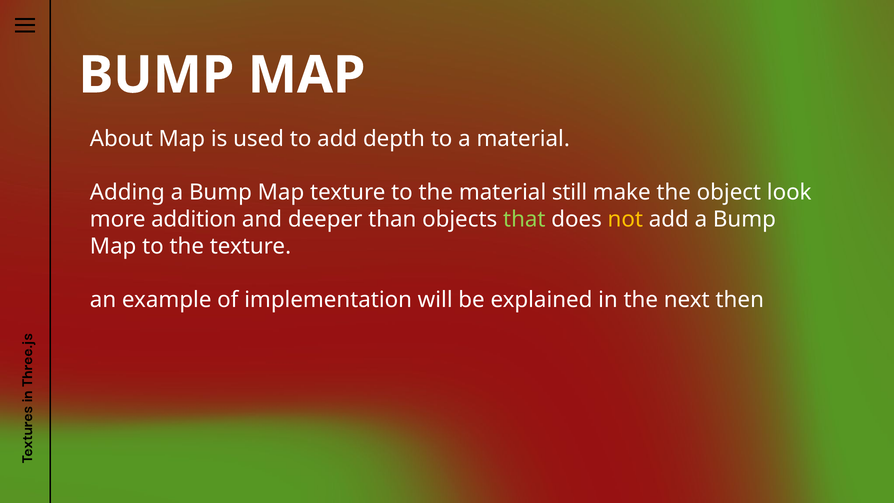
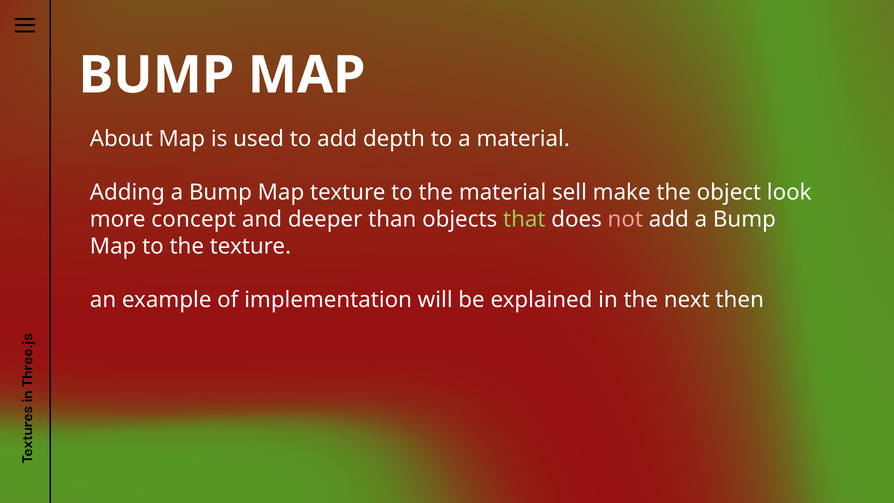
still: still -> sell
addition: addition -> concept
not colour: yellow -> pink
